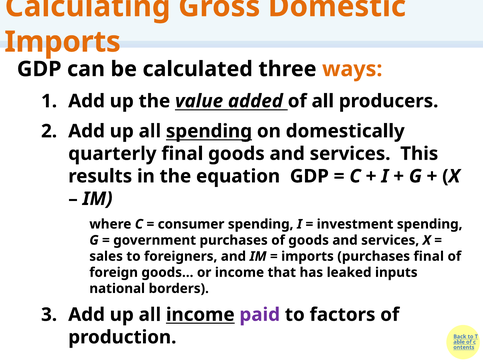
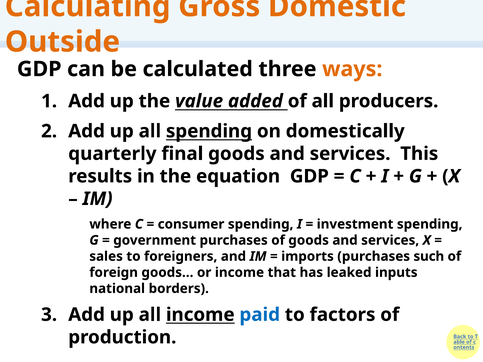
Imports at (63, 42): Imports -> Outside
purchases final: final -> such
paid colour: purple -> blue
